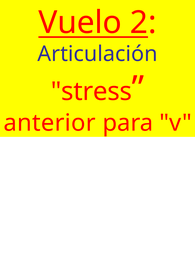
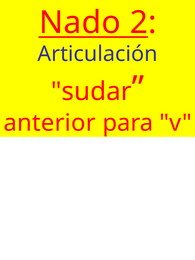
Vuelo: Vuelo -> Nado
stress: stress -> sudar
